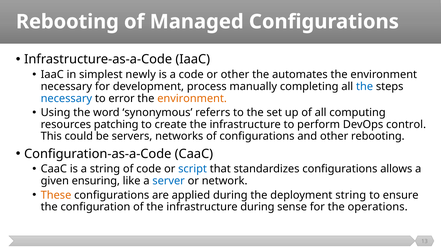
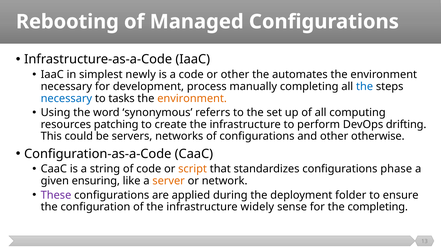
error: error -> tasks
control: control -> drifting
other rebooting: rebooting -> otherwise
script colour: blue -> orange
allows: allows -> phase
server colour: blue -> orange
These colour: orange -> purple
deployment string: string -> folder
infrastructure during: during -> widely
the operations: operations -> completing
